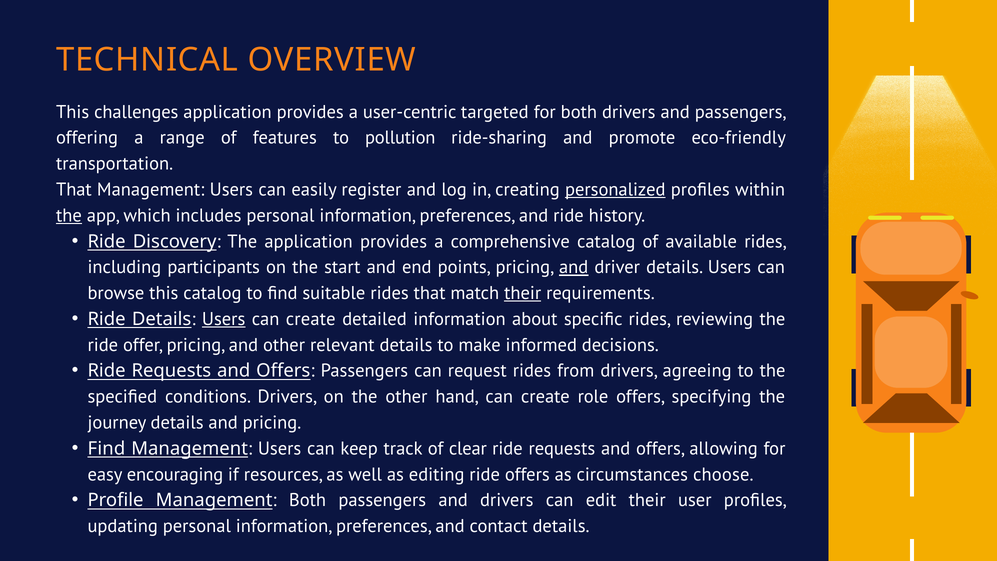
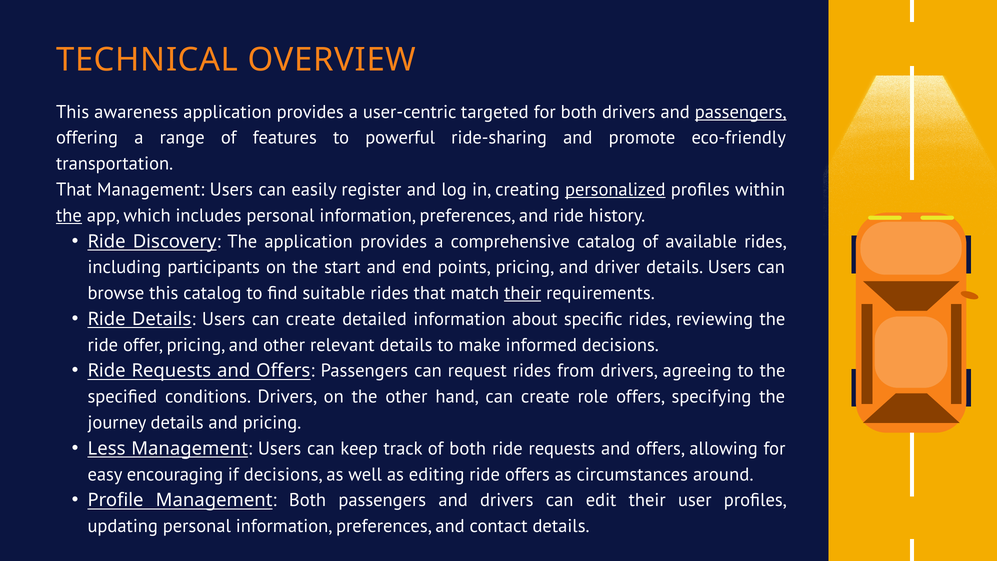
challenges: challenges -> awareness
passengers at (741, 112) underline: none -> present
pollution: pollution -> powerful
and at (574, 267) underline: present -> none
Users at (224, 319) underline: present -> none
Find at (106, 448): Find -> Less
of clear: clear -> both
if resources: resources -> decisions
choose: choose -> around
